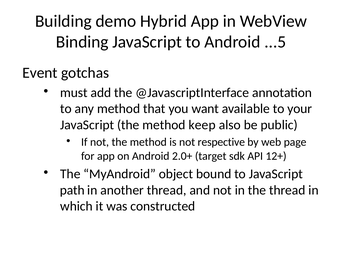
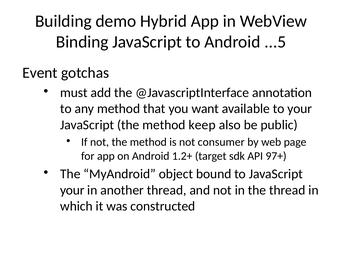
respective: respective -> consumer
2.0+: 2.0+ -> 1.2+
12+: 12+ -> 97+
path at (72, 190): path -> your
